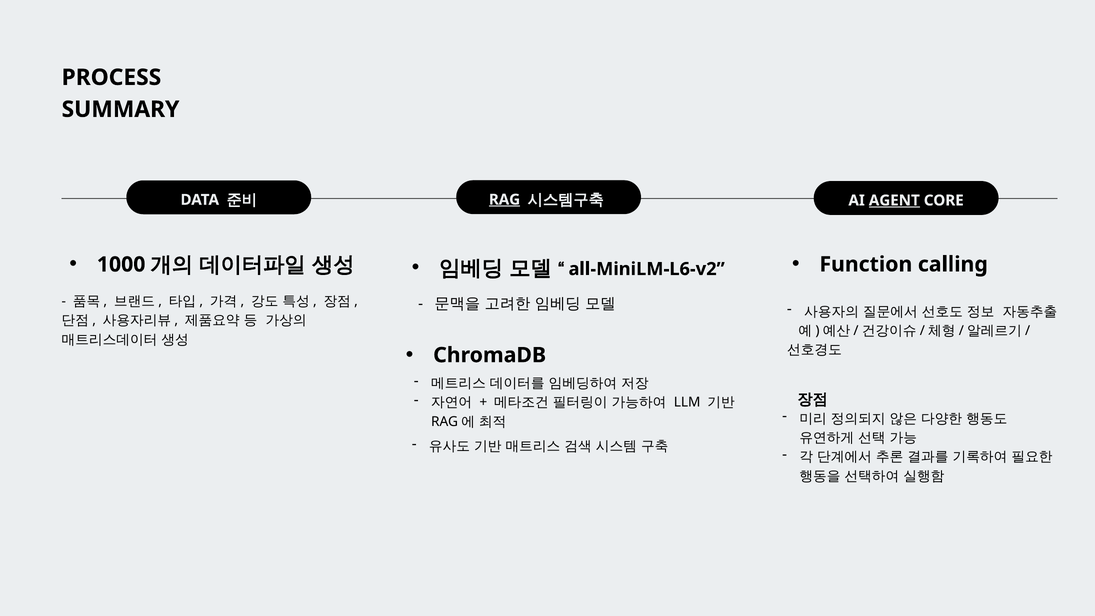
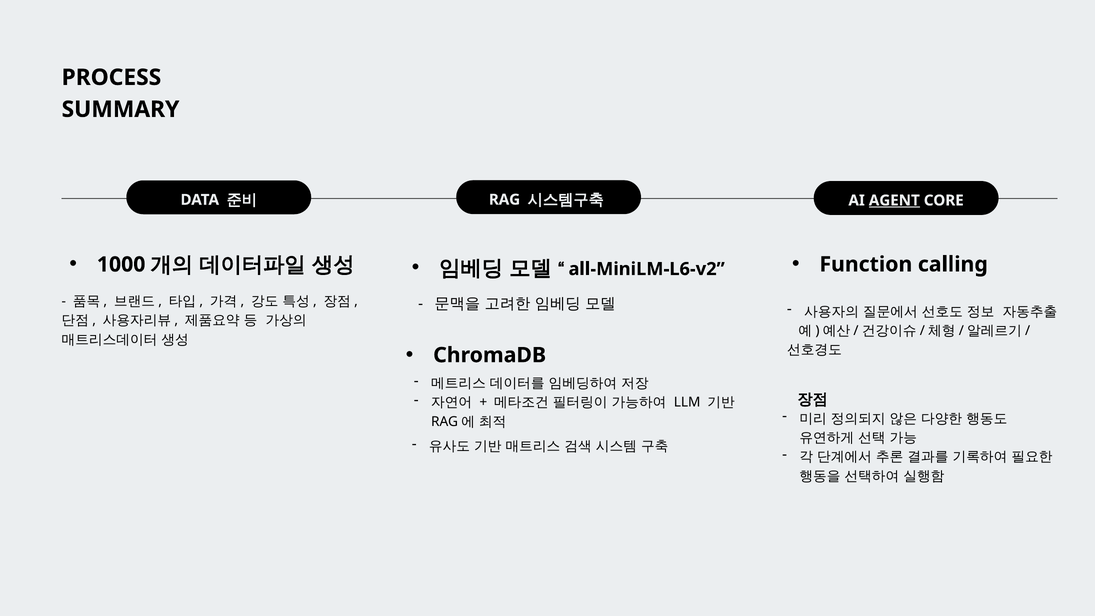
RAG underline: present -> none
